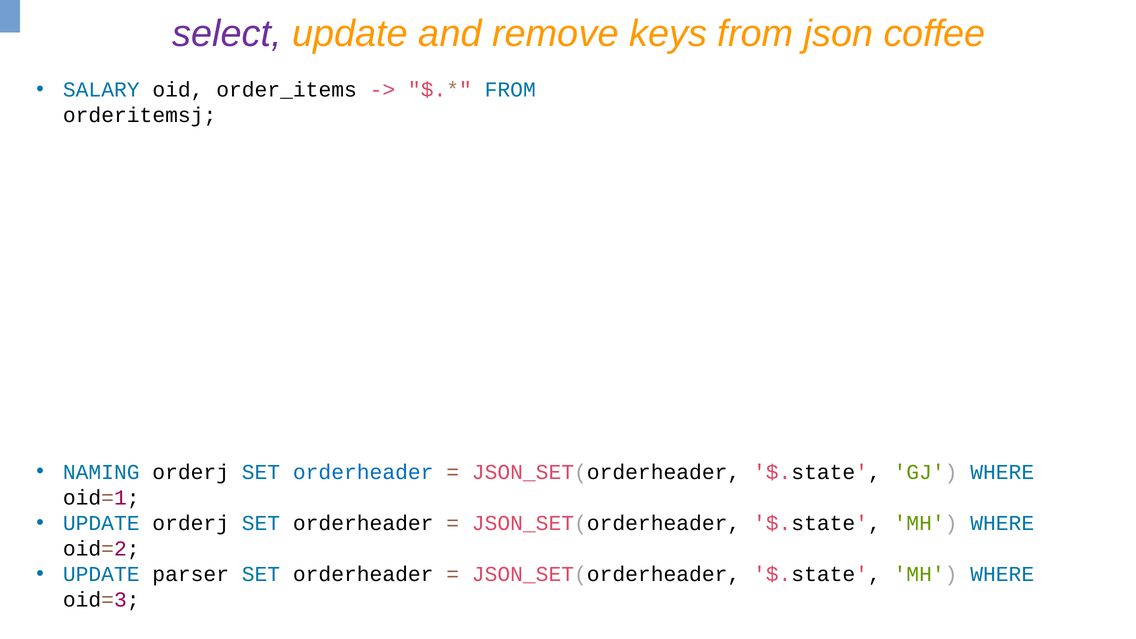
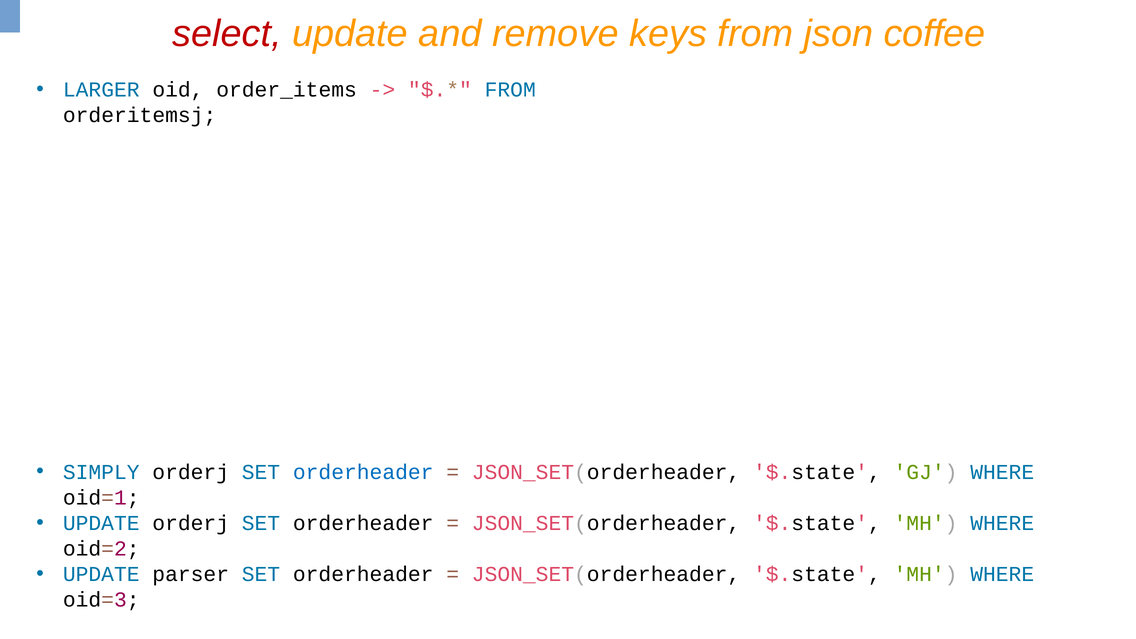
select colour: purple -> red
SALARY: SALARY -> LARGER
NAMING: NAMING -> SIMPLY
